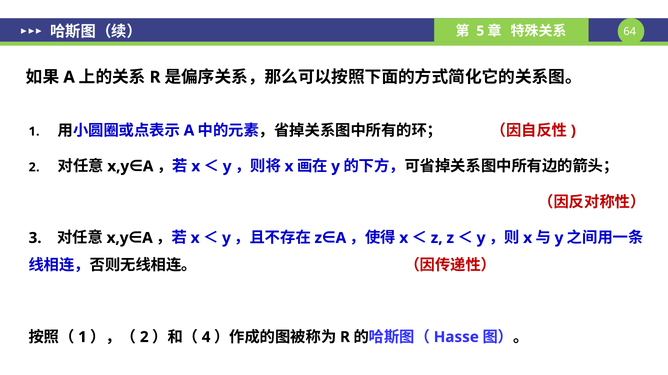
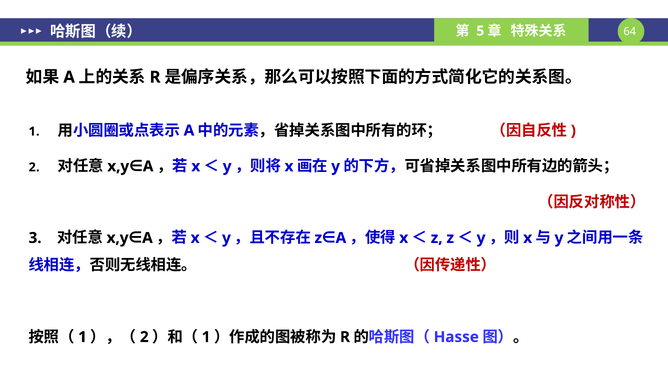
4 at (206, 338): 4 -> 1
